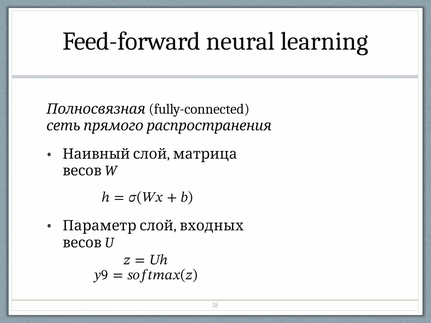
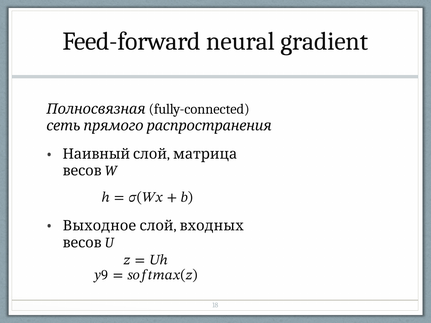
learning: learning -> gradient
Параметр: Параметр -> Выходное
